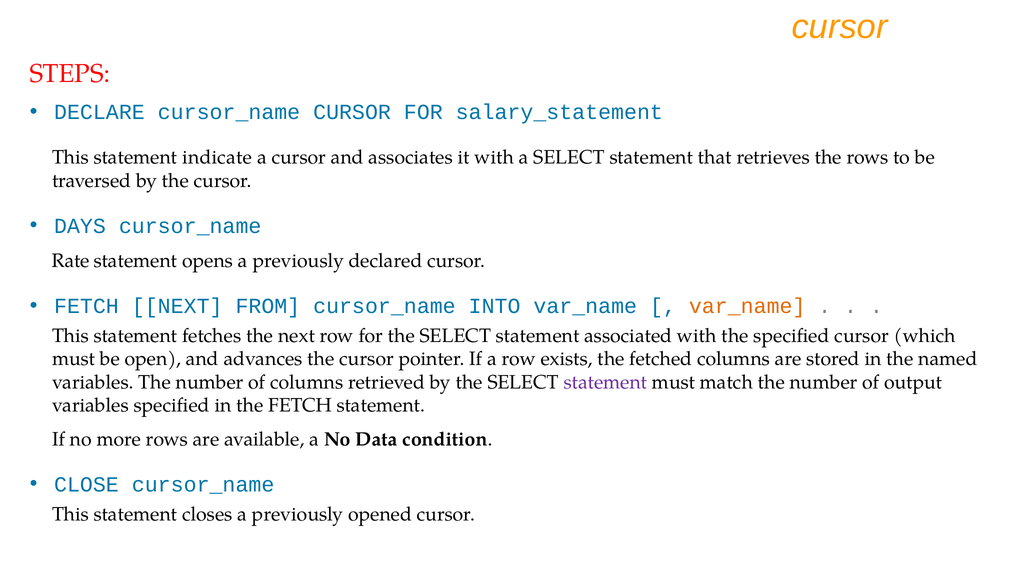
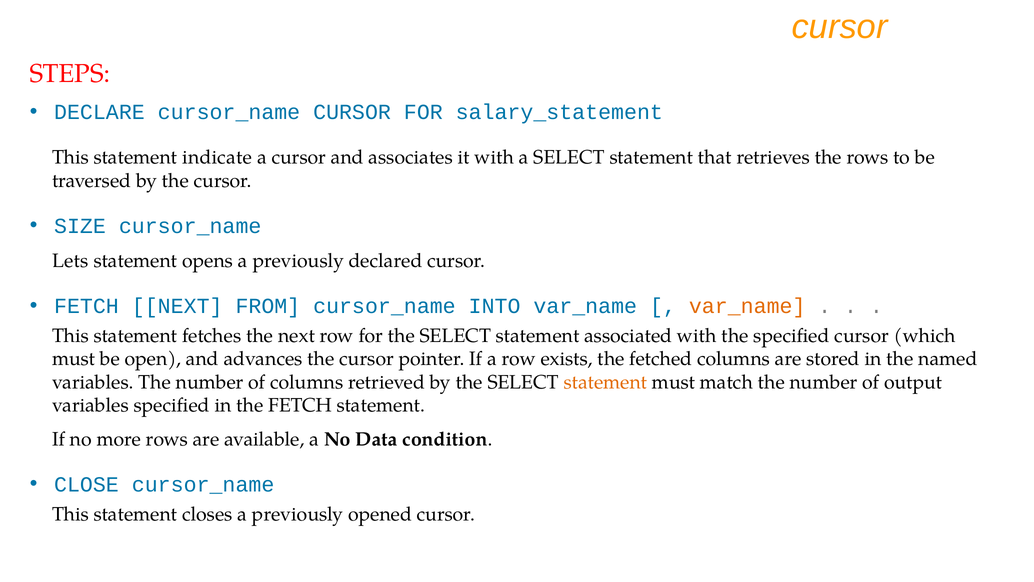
DAYS: DAYS -> SIZE
Rate: Rate -> Lets
statement at (605, 382) colour: purple -> orange
